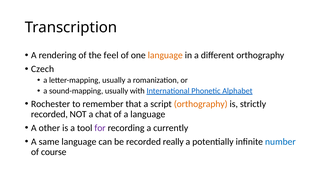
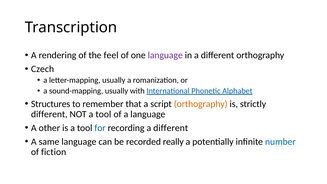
language at (165, 55) colour: orange -> purple
Rochester: Rochester -> Structures
recorded at (49, 114): recorded -> different
NOT a chat: chat -> tool
for colour: purple -> blue
recording a currently: currently -> different
course: course -> fiction
